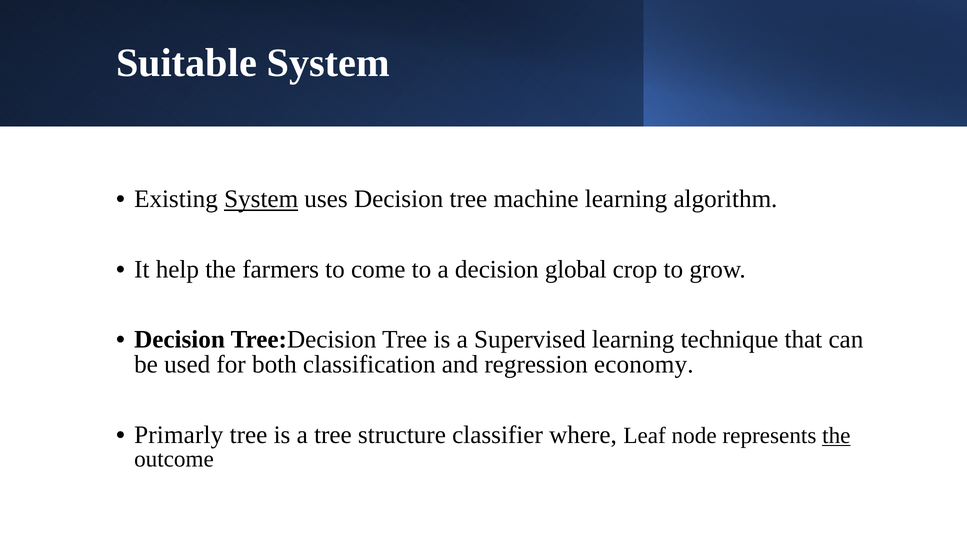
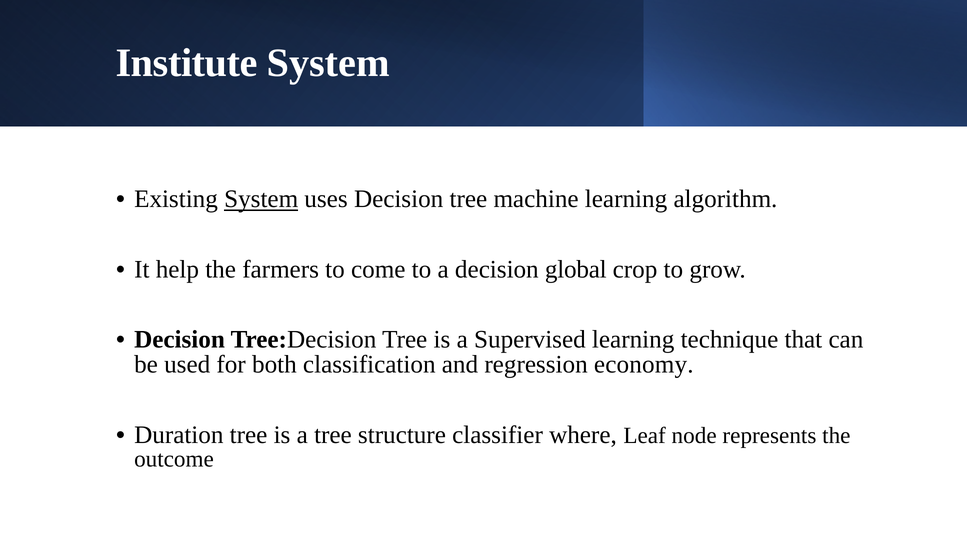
Suitable: Suitable -> Institute
Primarly: Primarly -> Duration
the at (836, 435) underline: present -> none
